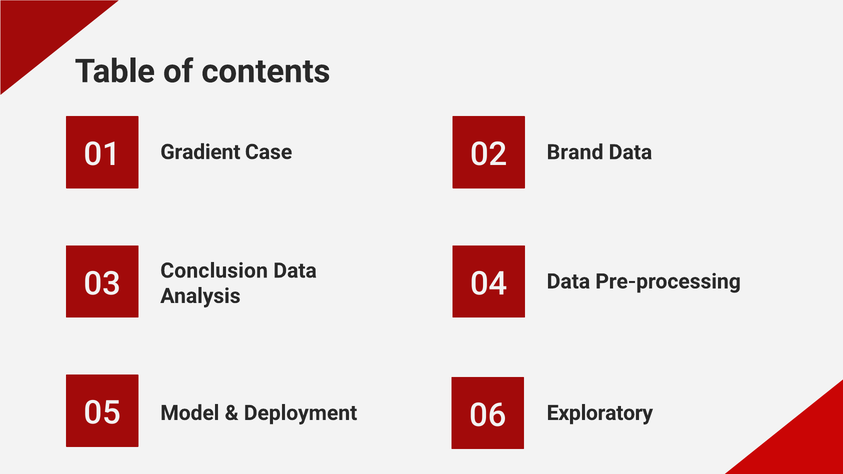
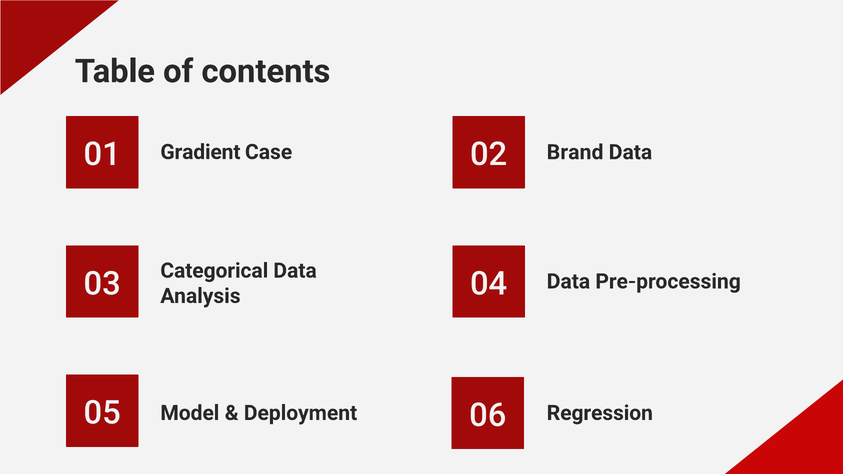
Conclusion: Conclusion -> Categorical
Exploratory: Exploratory -> Regression
